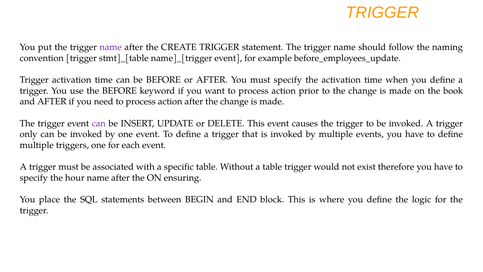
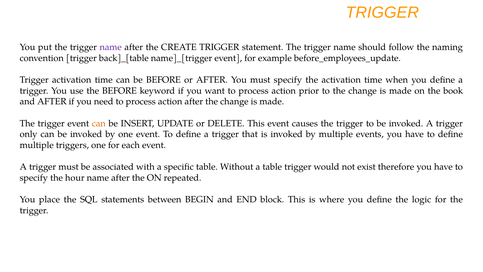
stmt]_[table: stmt]_[table -> back]_[table
can at (99, 123) colour: purple -> orange
ensuring: ensuring -> repeated
